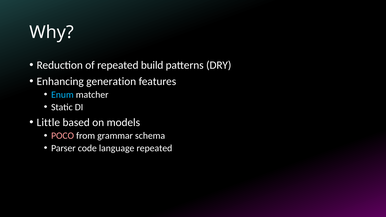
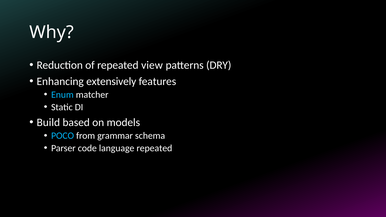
build: build -> view
generation: generation -> extensively
Little: Little -> Build
POCO colour: pink -> light blue
